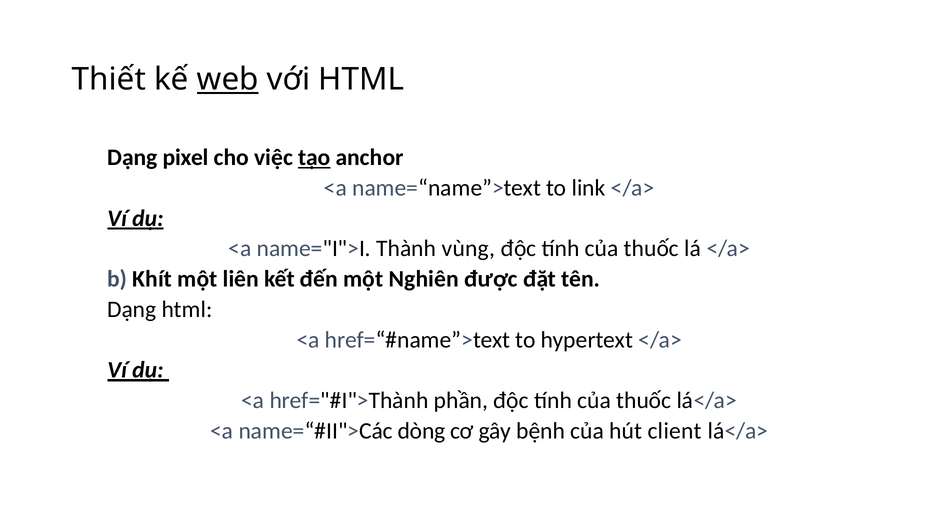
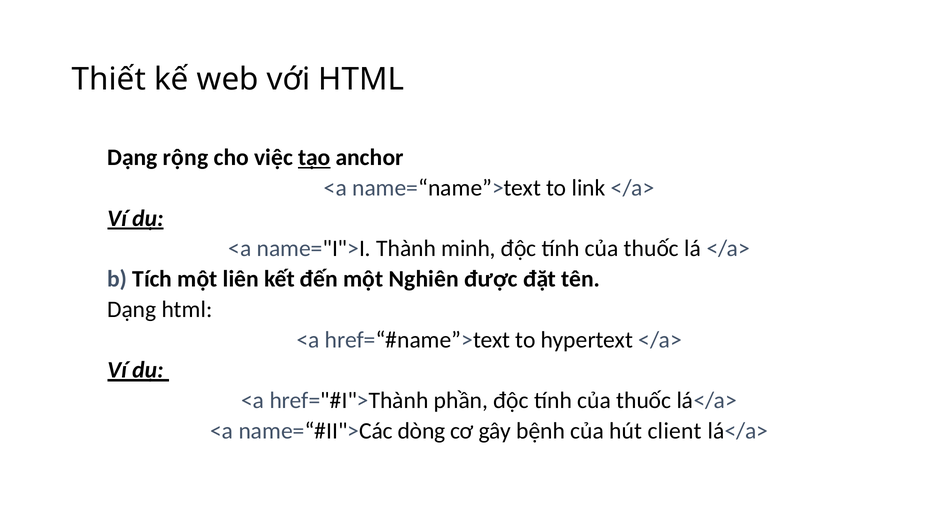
web underline: present -> none
pixel: pixel -> rộng
vùng: vùng -> minh
Khít: Khít -> Tích
